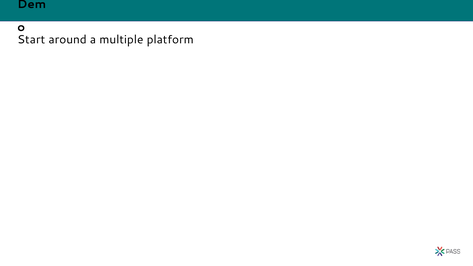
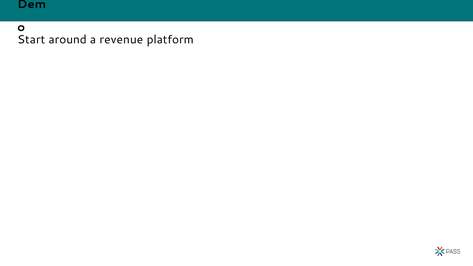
multiple: multiple -> revenue
